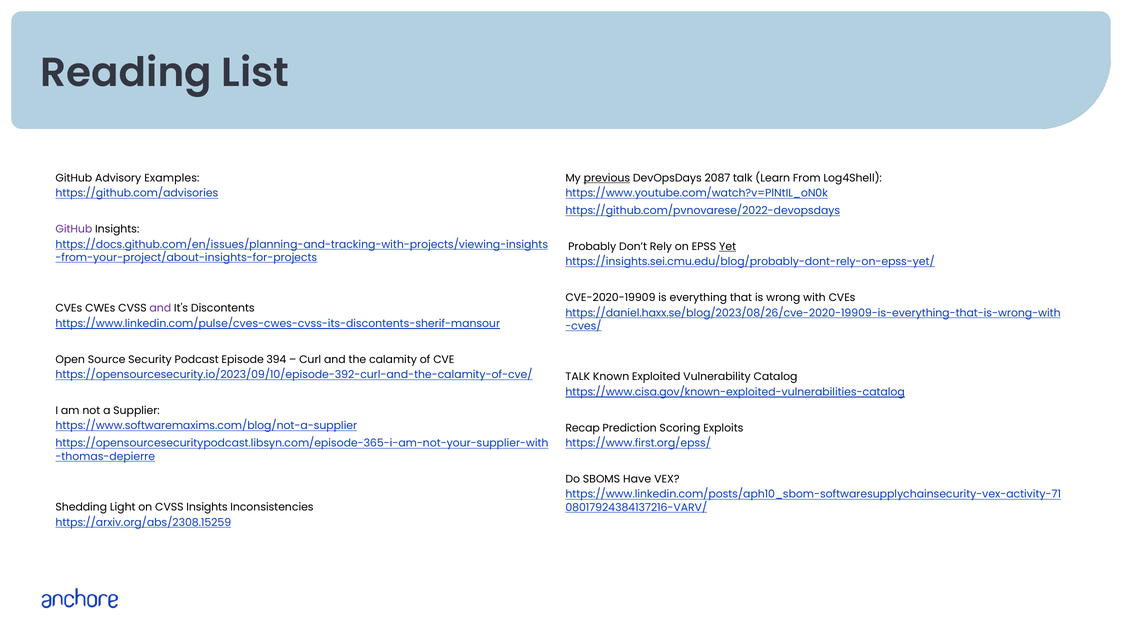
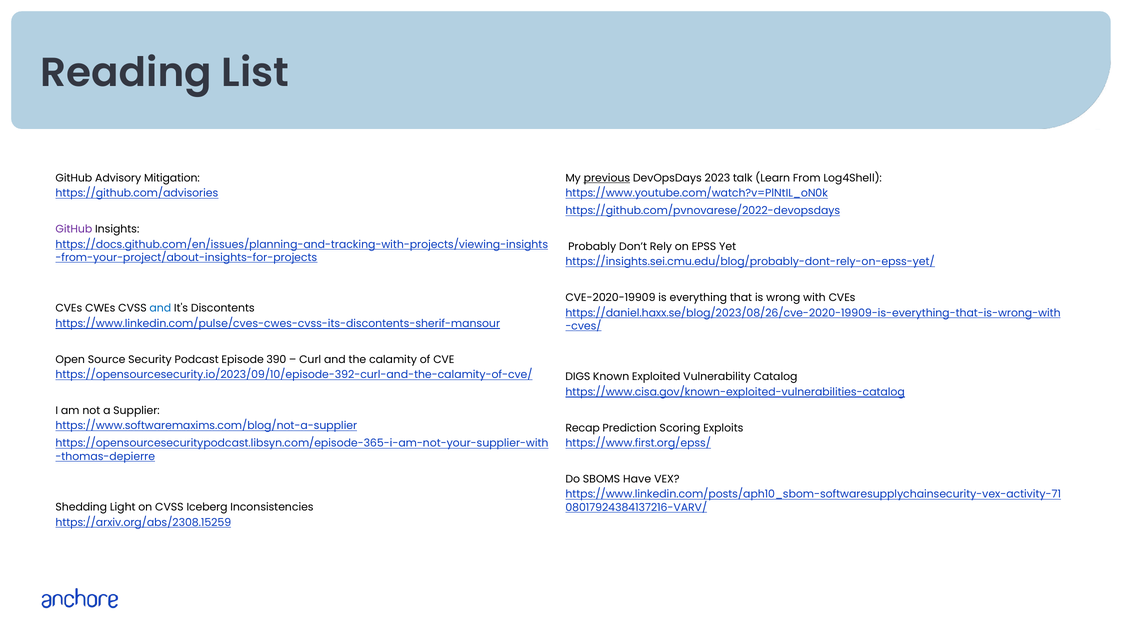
Examples: Examples -> Mitigation
2087: 2087 -> 2023
Yet underline: present -> none
and at (160, 308) colour: purple -> blue
394: 394 -> 390
TALK at (578, 377): TALK -> DIGS
CVSS Insights: Insights -> Iceberg
